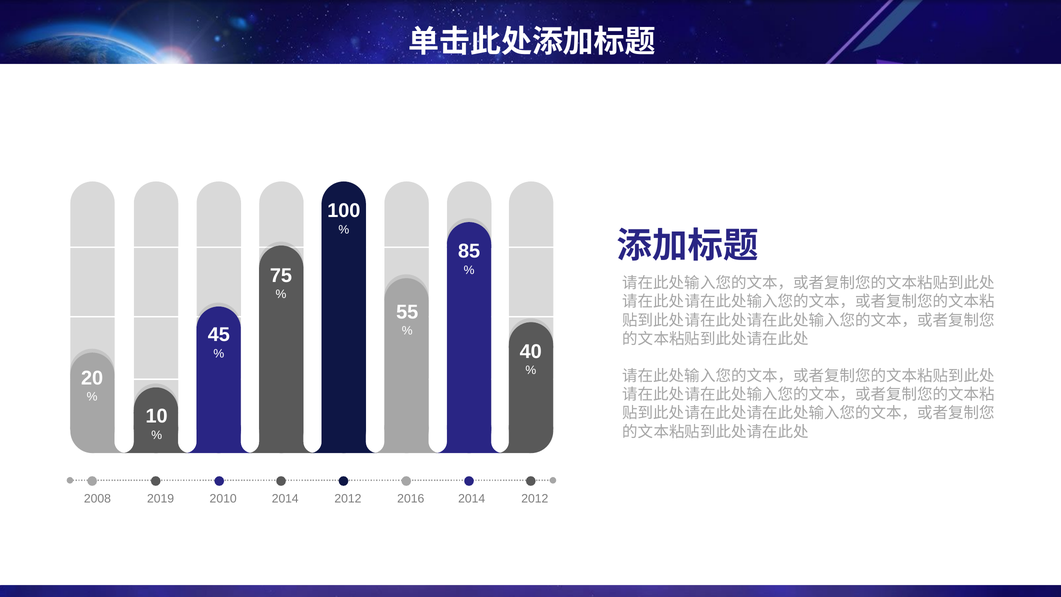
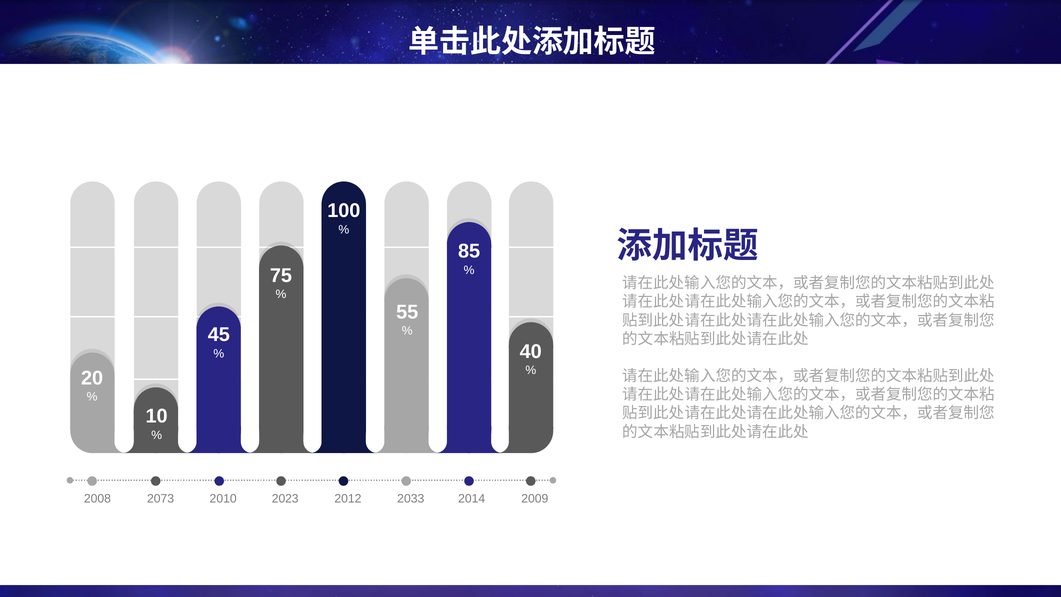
2019: 2019 -> 2073
2014 at (285, 499): 2014 -> 2023
2016: 2016 -> 2033
2012 at (535, 499): 2012 -> 2009
